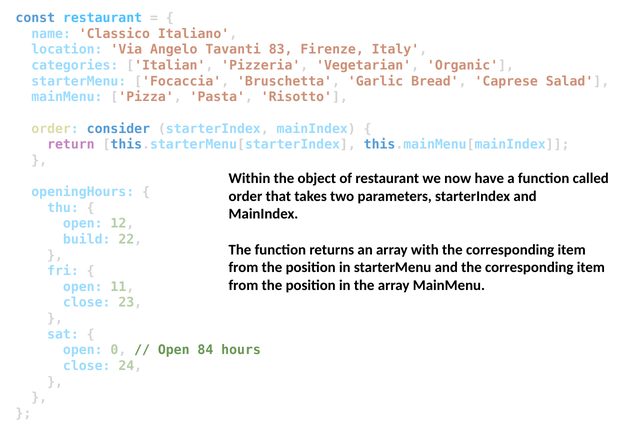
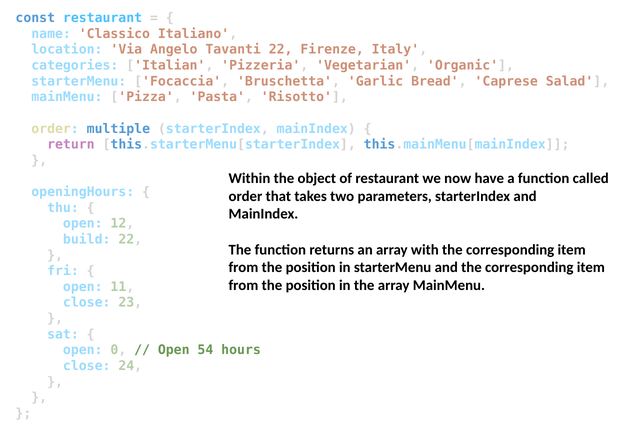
Tavanti 83: 83 -> 22
consider: consider -> multiple
84: 84 -> 54
